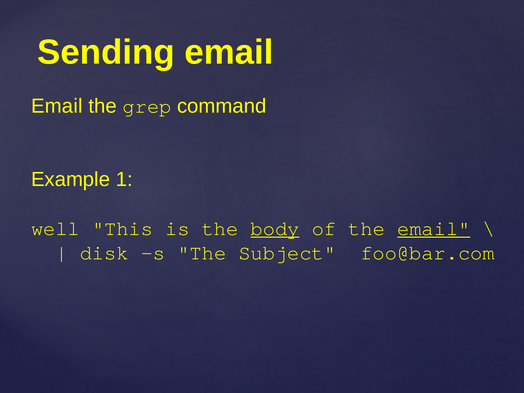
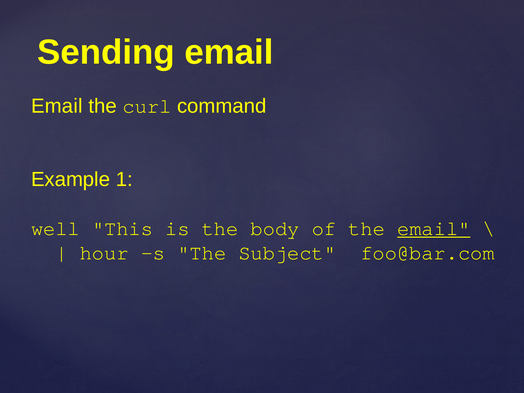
grep: grep -> curl
body underline: present -> none
disk: disk -> hour
